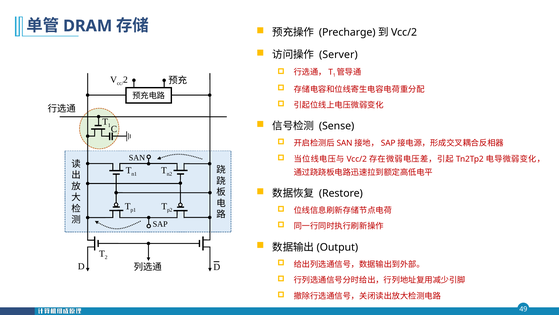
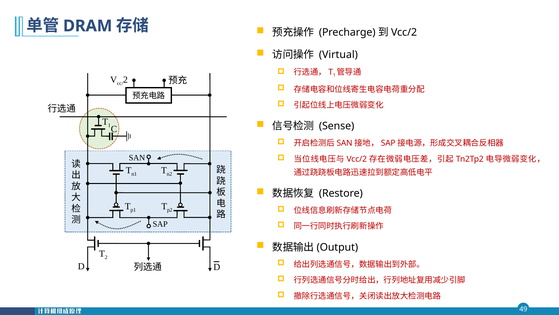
Server: Server -> Virtual
